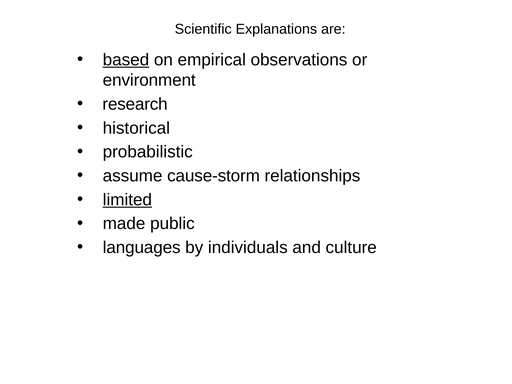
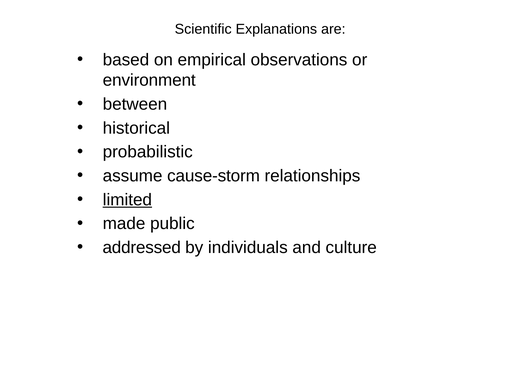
based underline: present -> none
research: research -> between
languages: languages -> addressed
